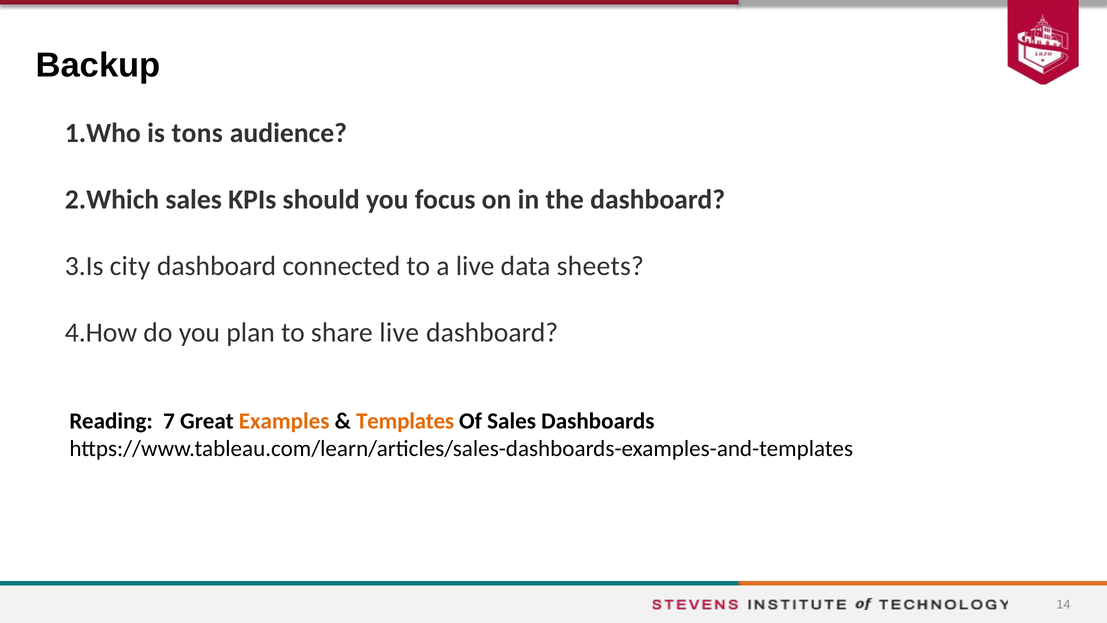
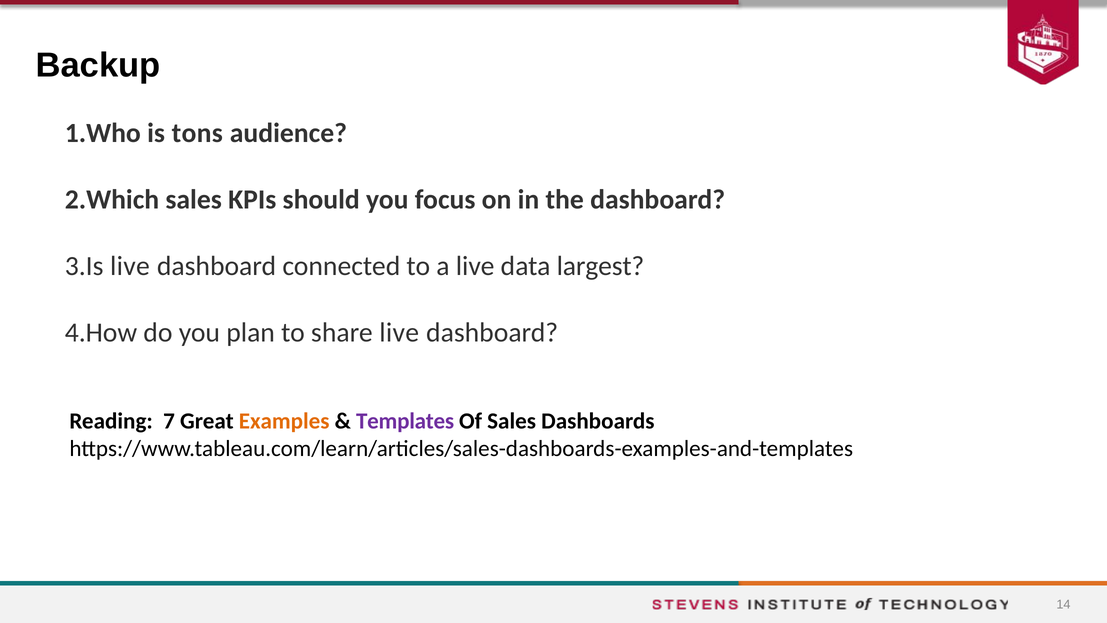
city at (130, 266): city -> live
sheets: sheets -> largest
Templates colour: orange -> purple
